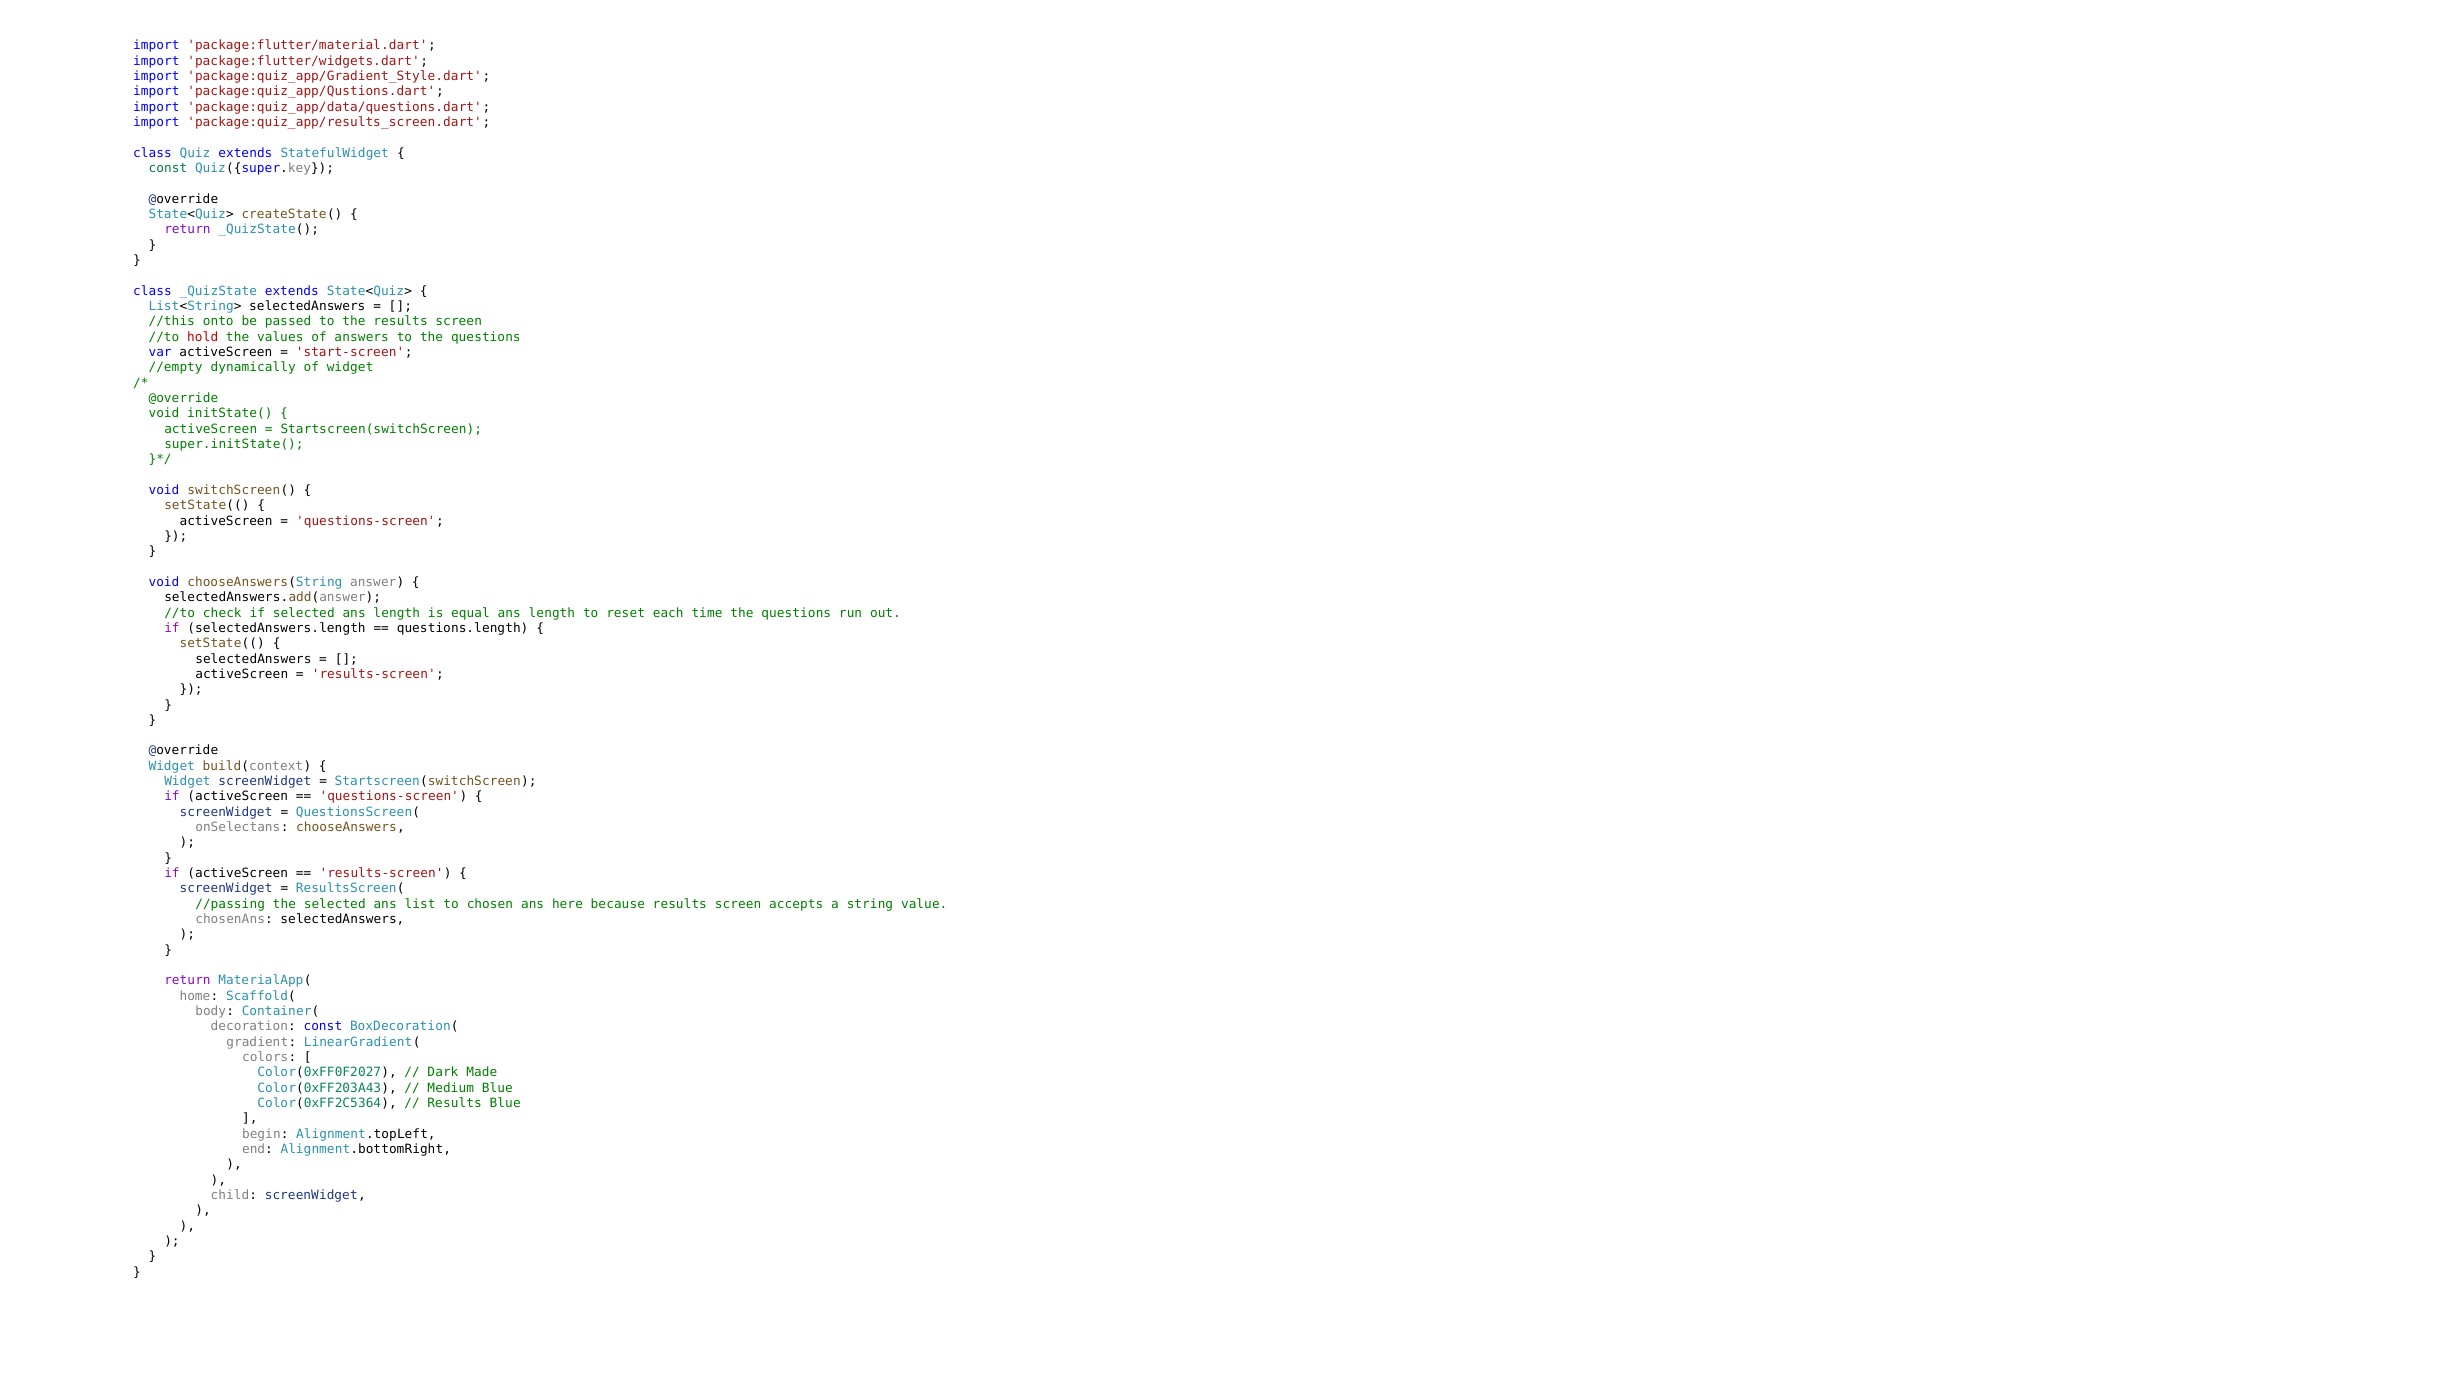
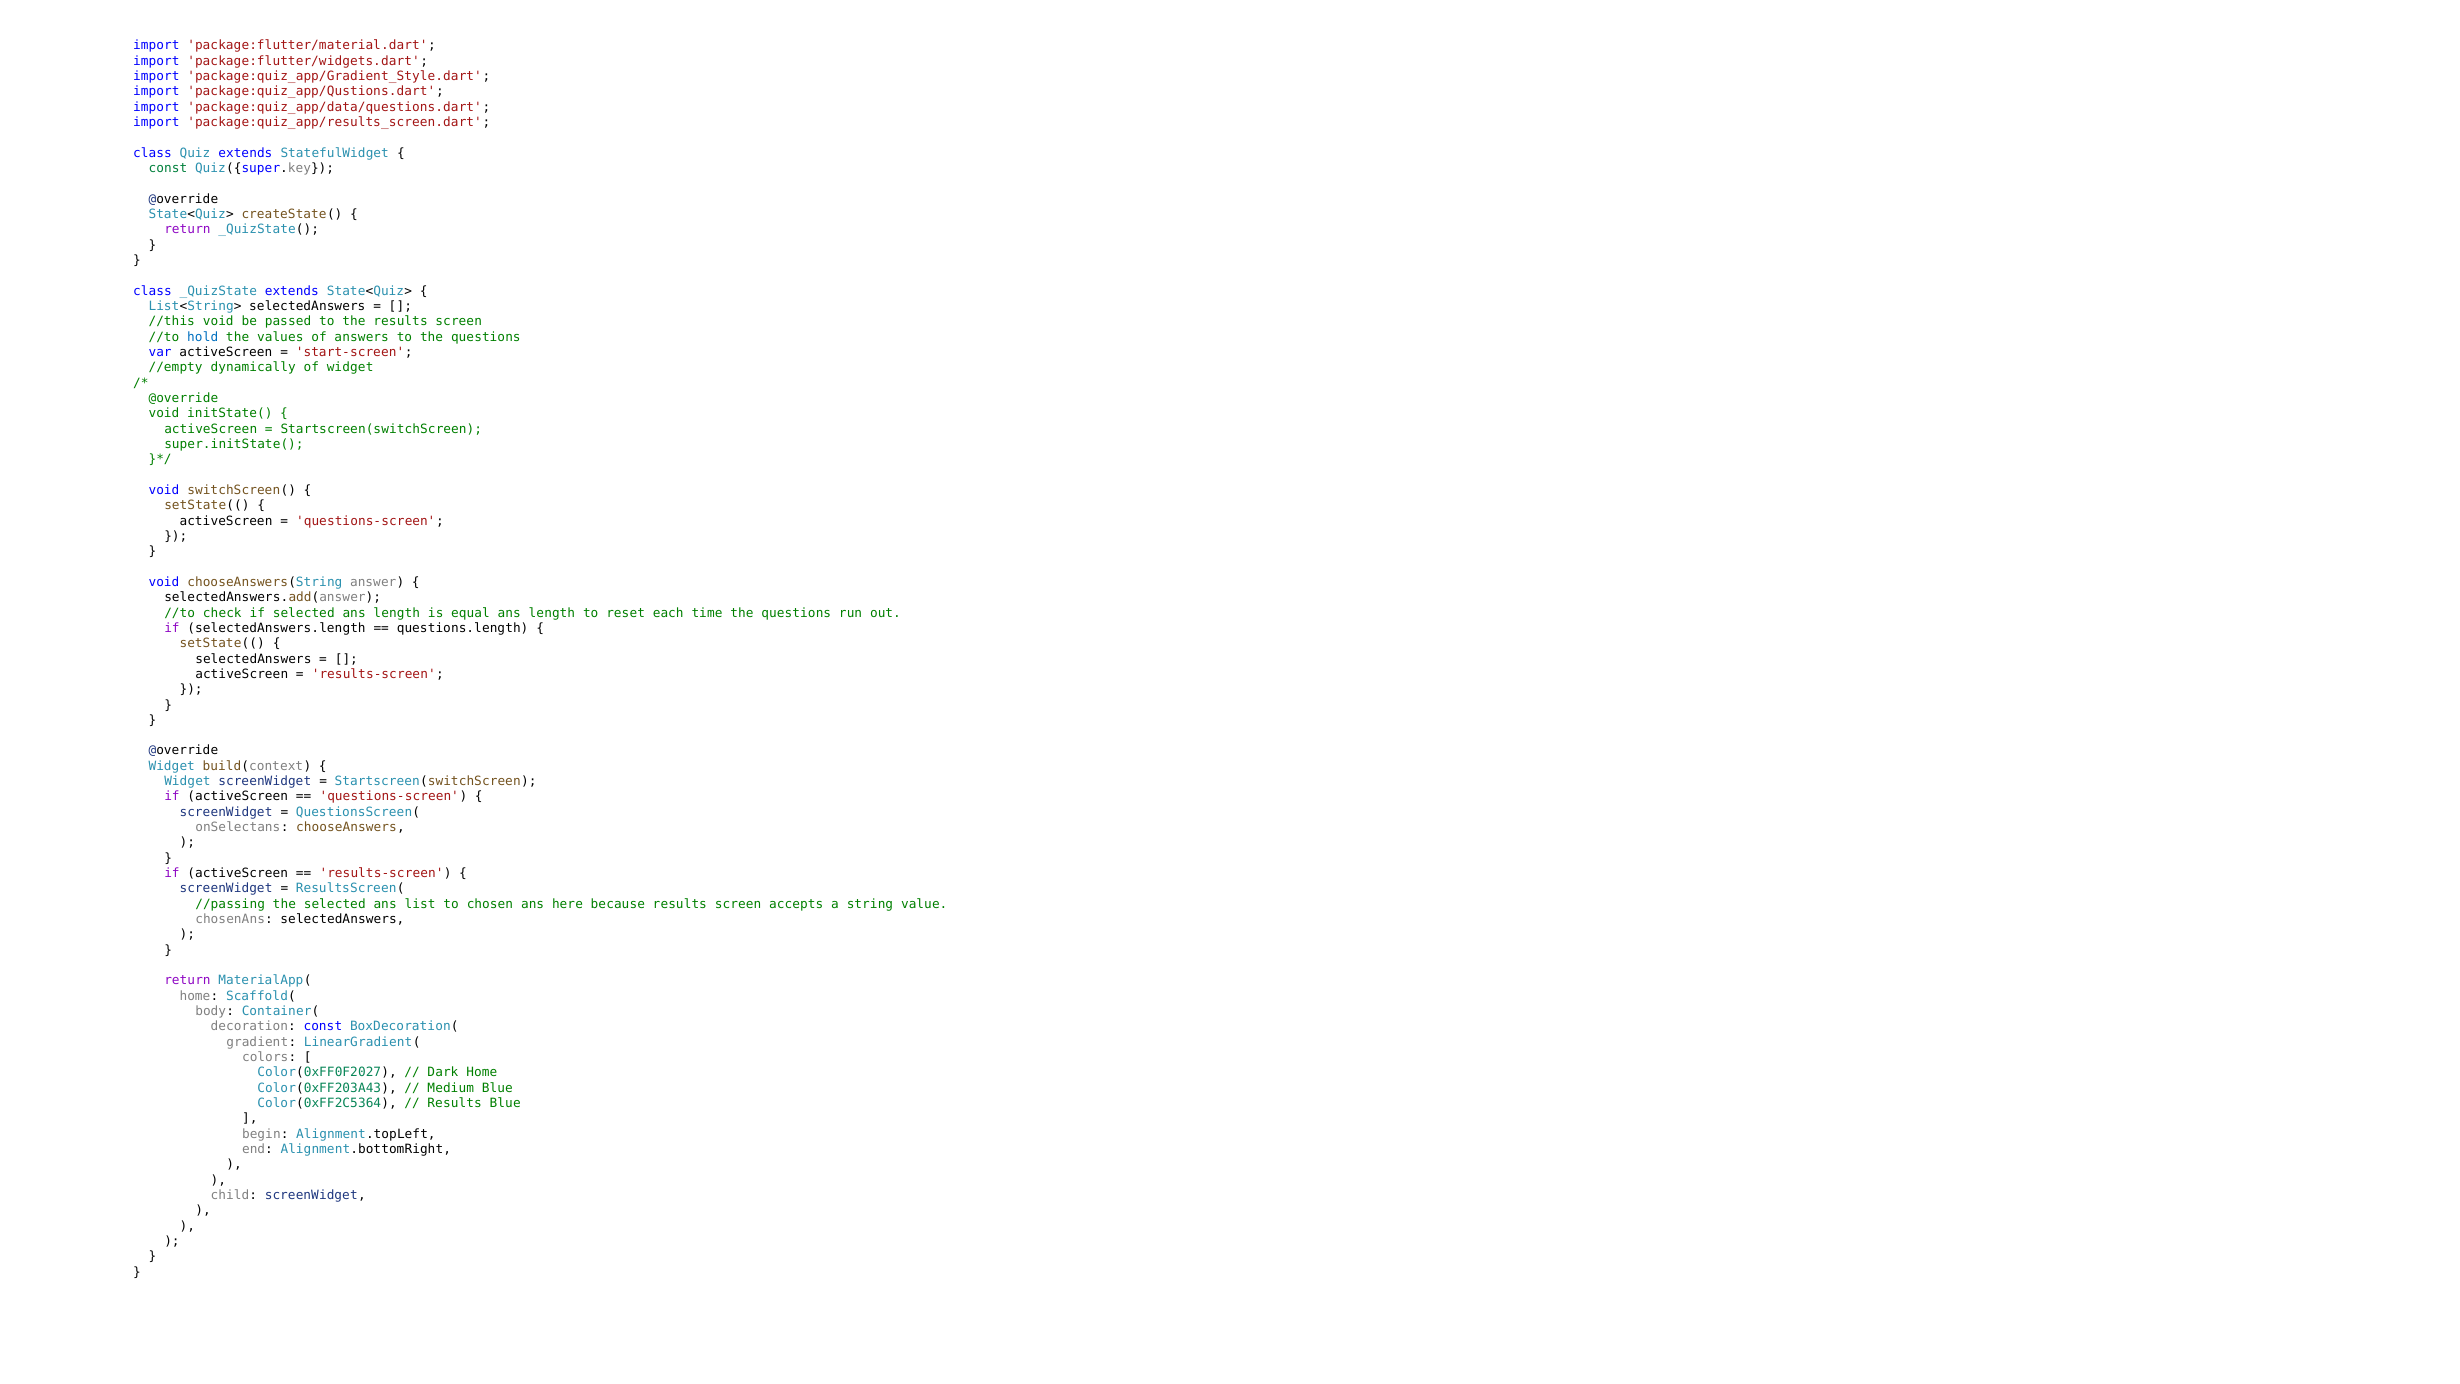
//this onto: onto -> void
hold colour: red -> blue
Dark Made: Made -> Home
